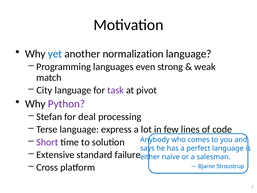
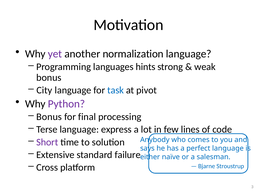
yet colour: blue -> purple
even: even -> hints
match at (49, 78): match -> bonus
task colour: purple -> blue
Stefan at (49, 117): Stefan -> Bonus
deal: deal -> final
